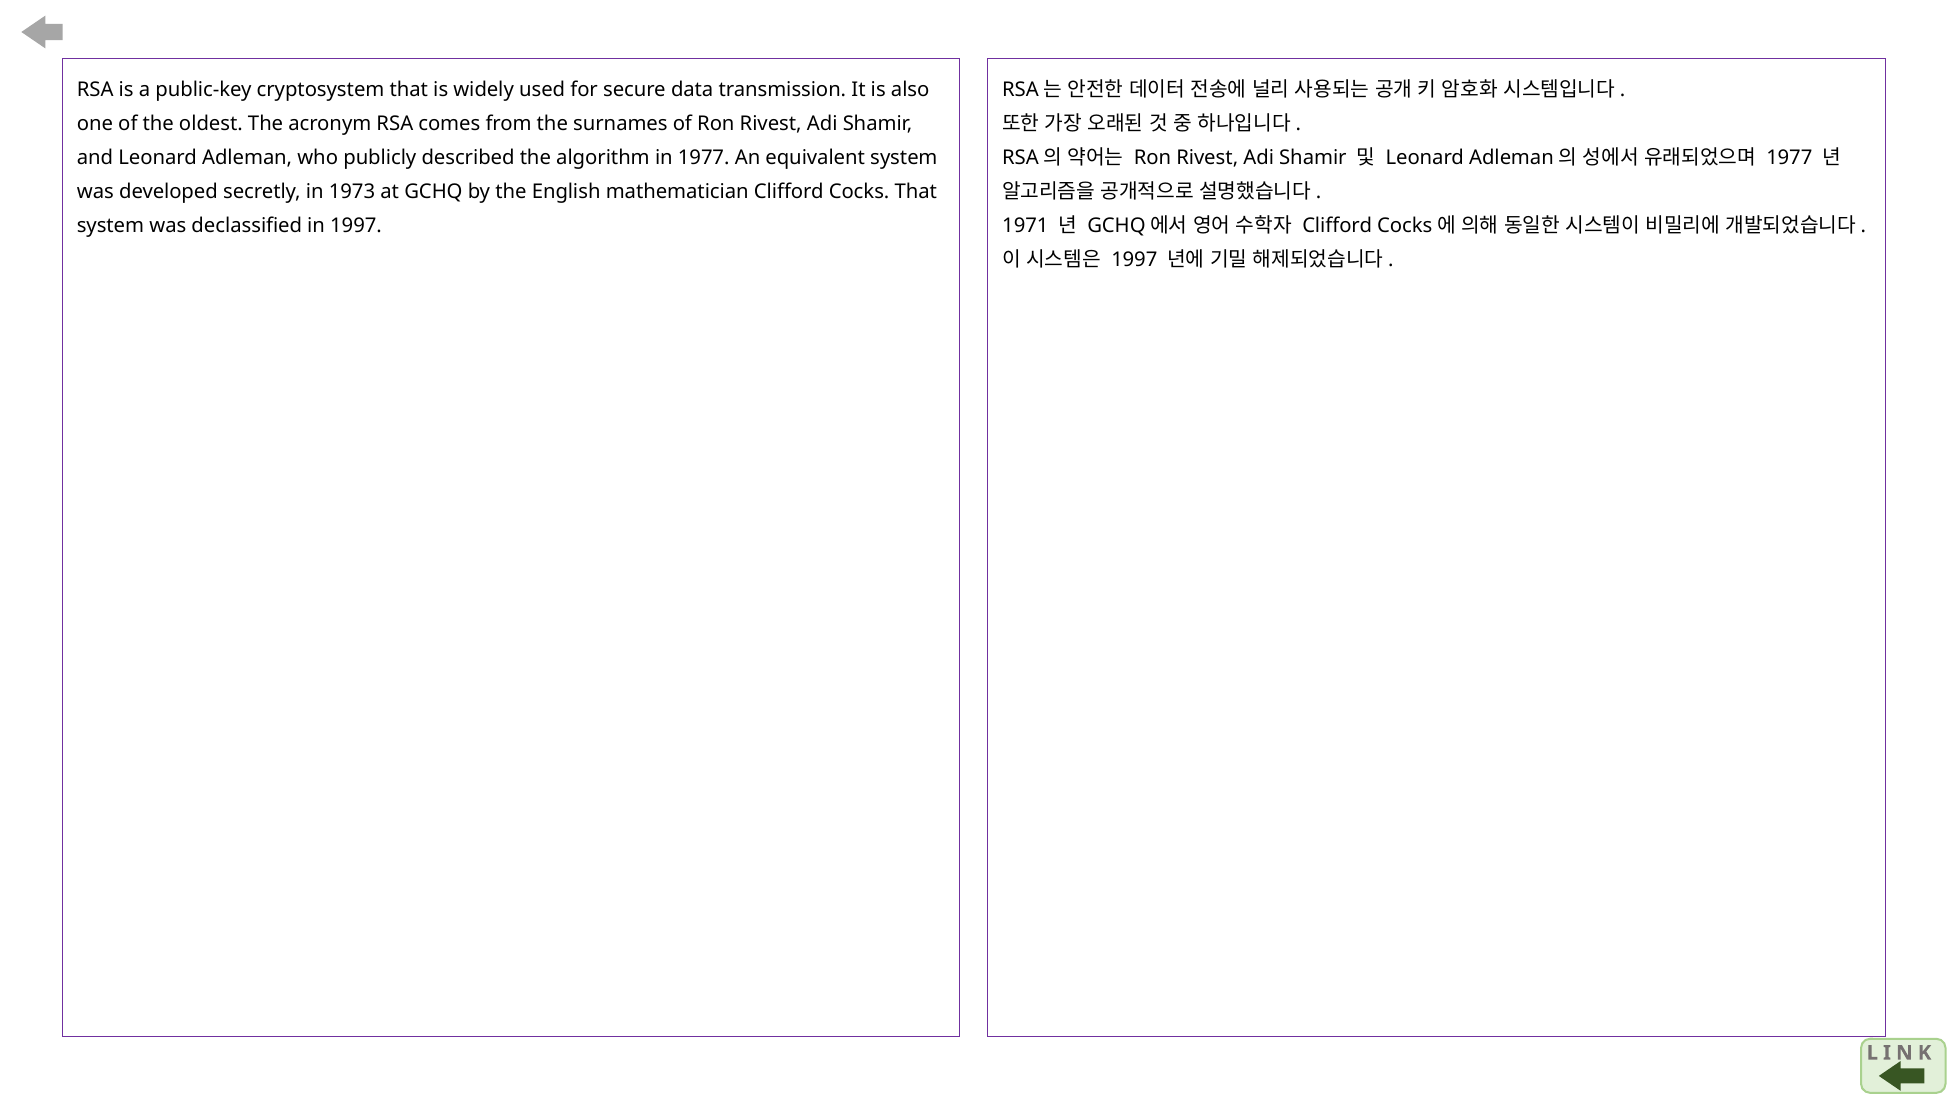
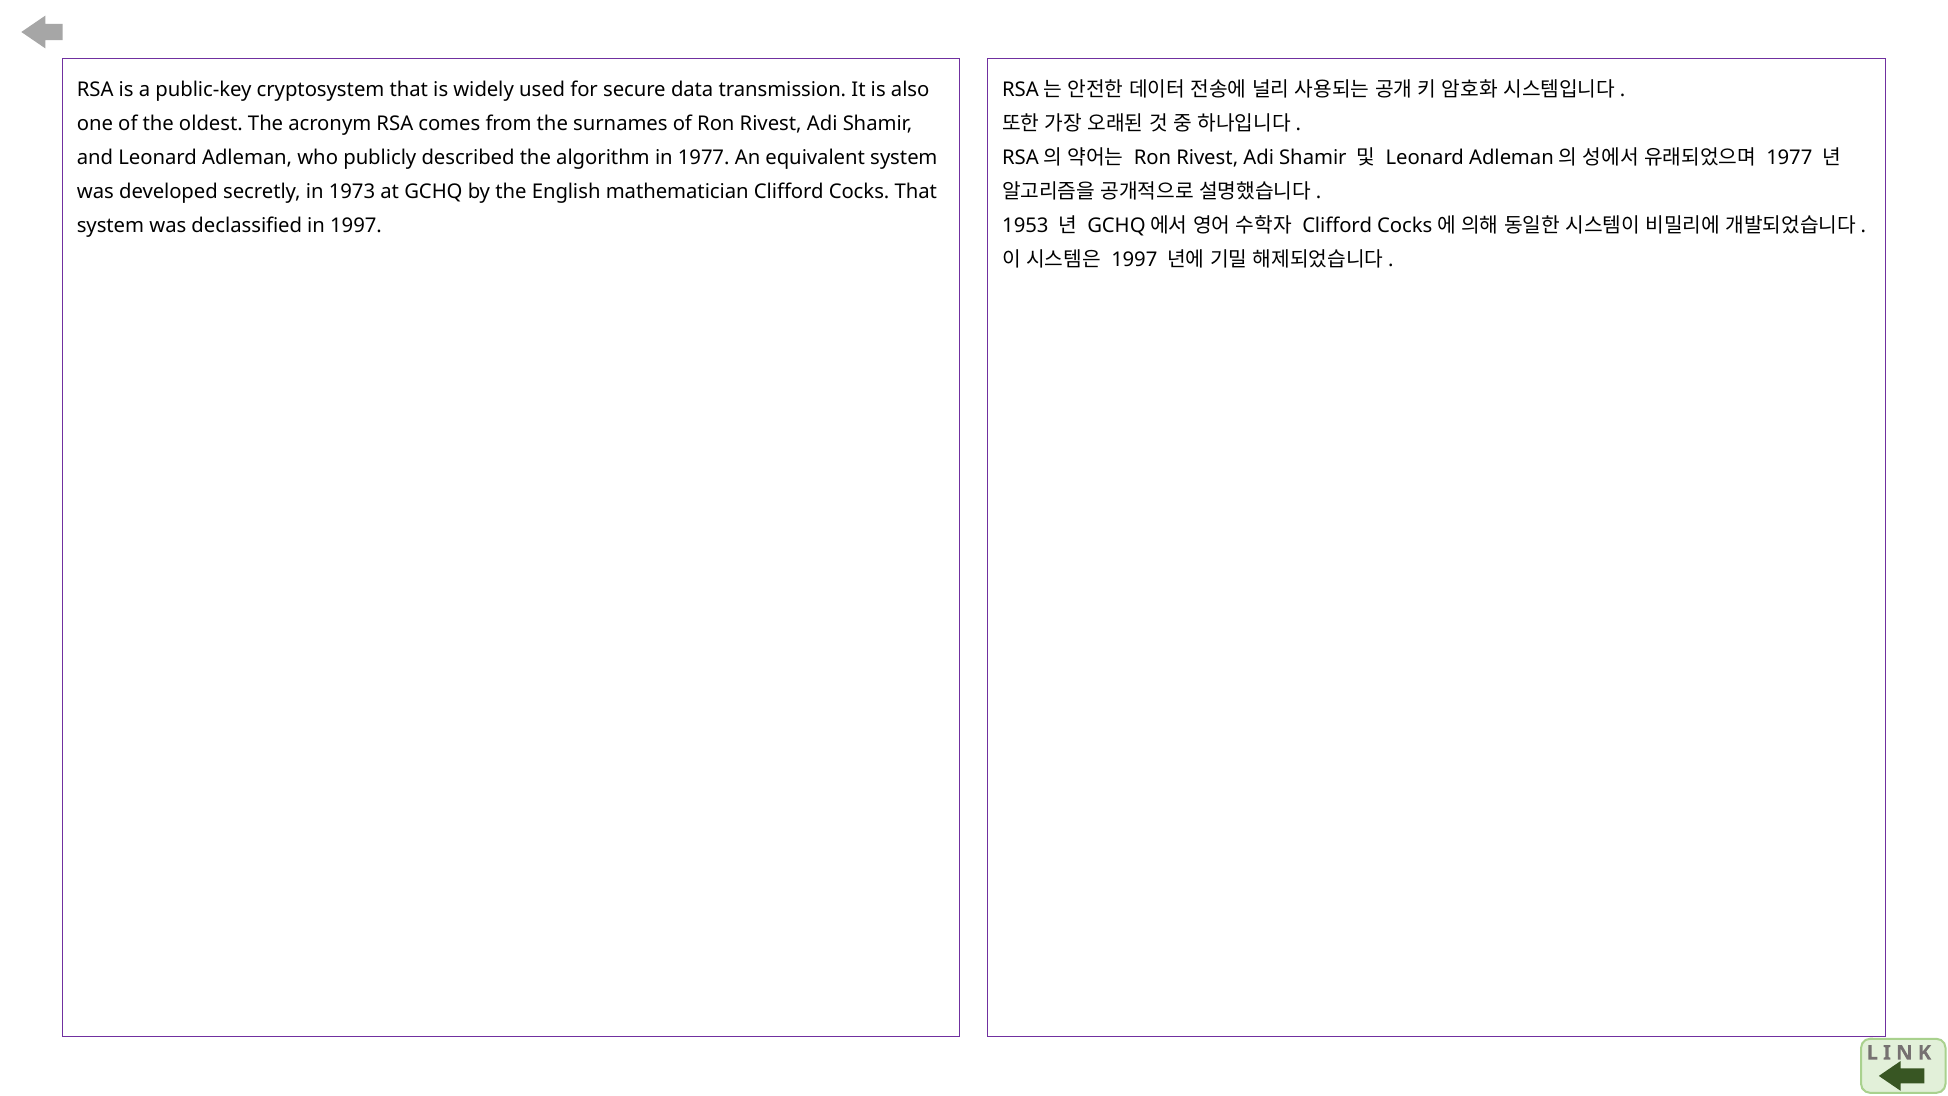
1971: 1971 -> 1953
